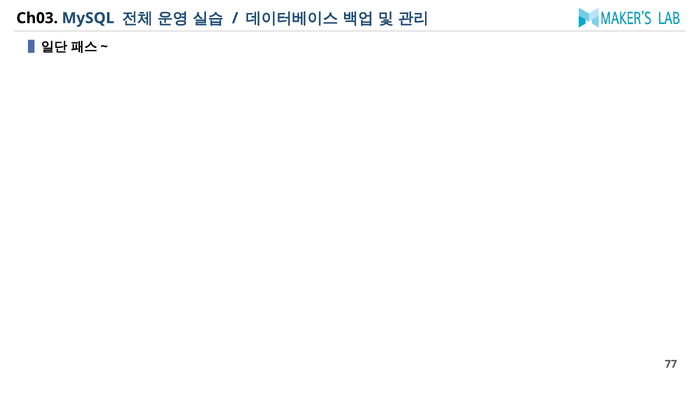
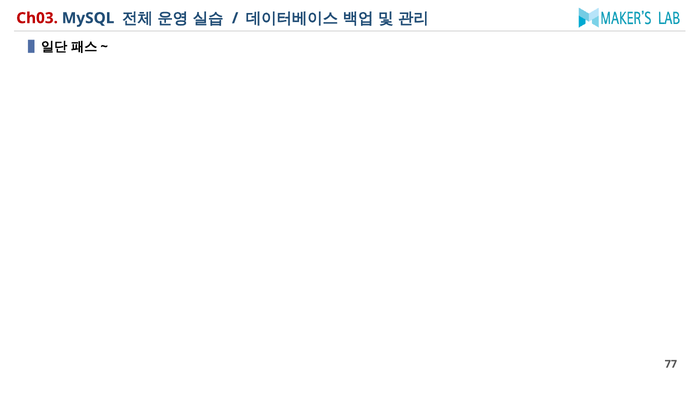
Ch03 colour: black -> red
